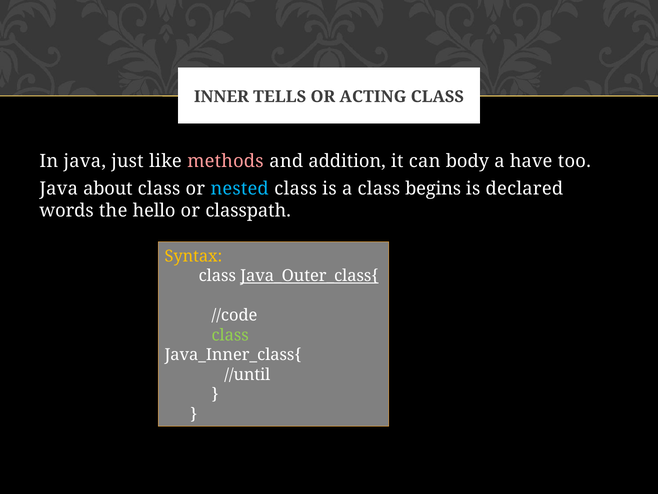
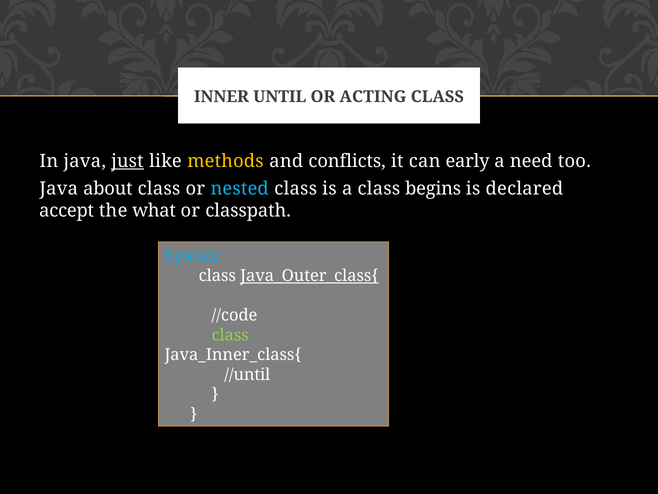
TELLS: TELLS -> UNTIL
just underline: none -> present
methods colour: pink -> yellow
addition: addition -> conflicts
body: body -> early
have: have -> need
words: words -> accept
hello: hello -> what
Syntax colour: yellow -> light blue
